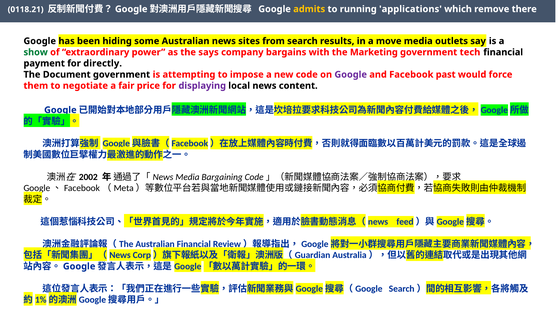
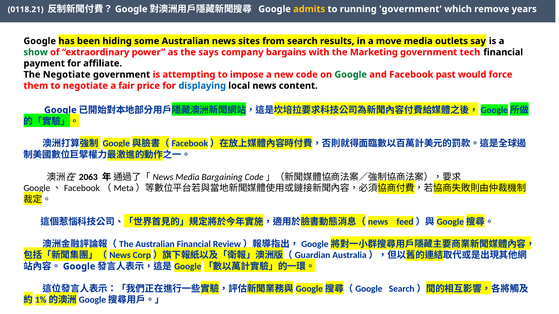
running applications: applications -> government
there: there -> years
directly: directly -> affiliate
The Document: Document -> Negotiate
Google at (351, 75) colour: purple -> green
displaying colour: purple -> blue
2002: 2002 -> 2063
